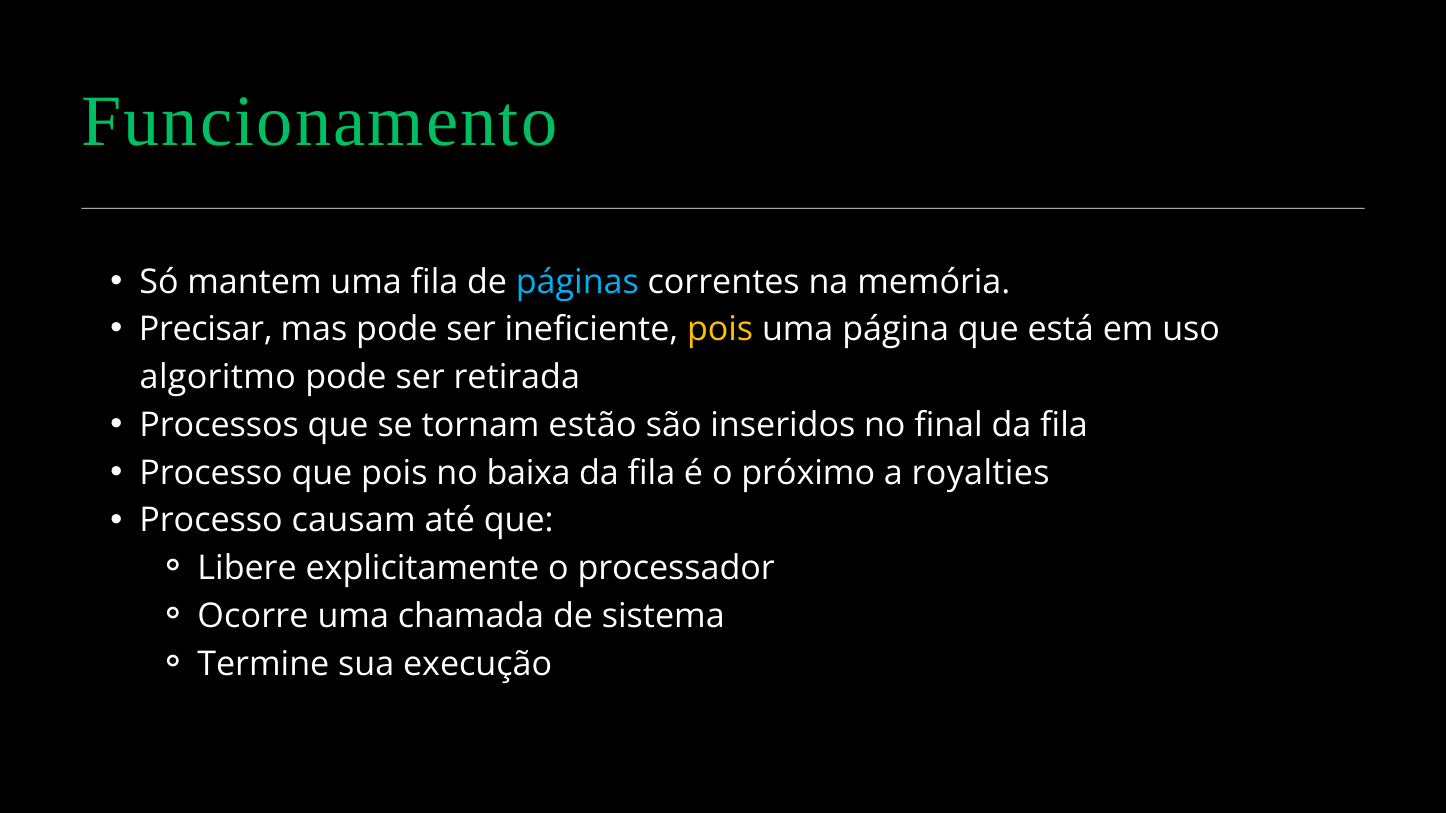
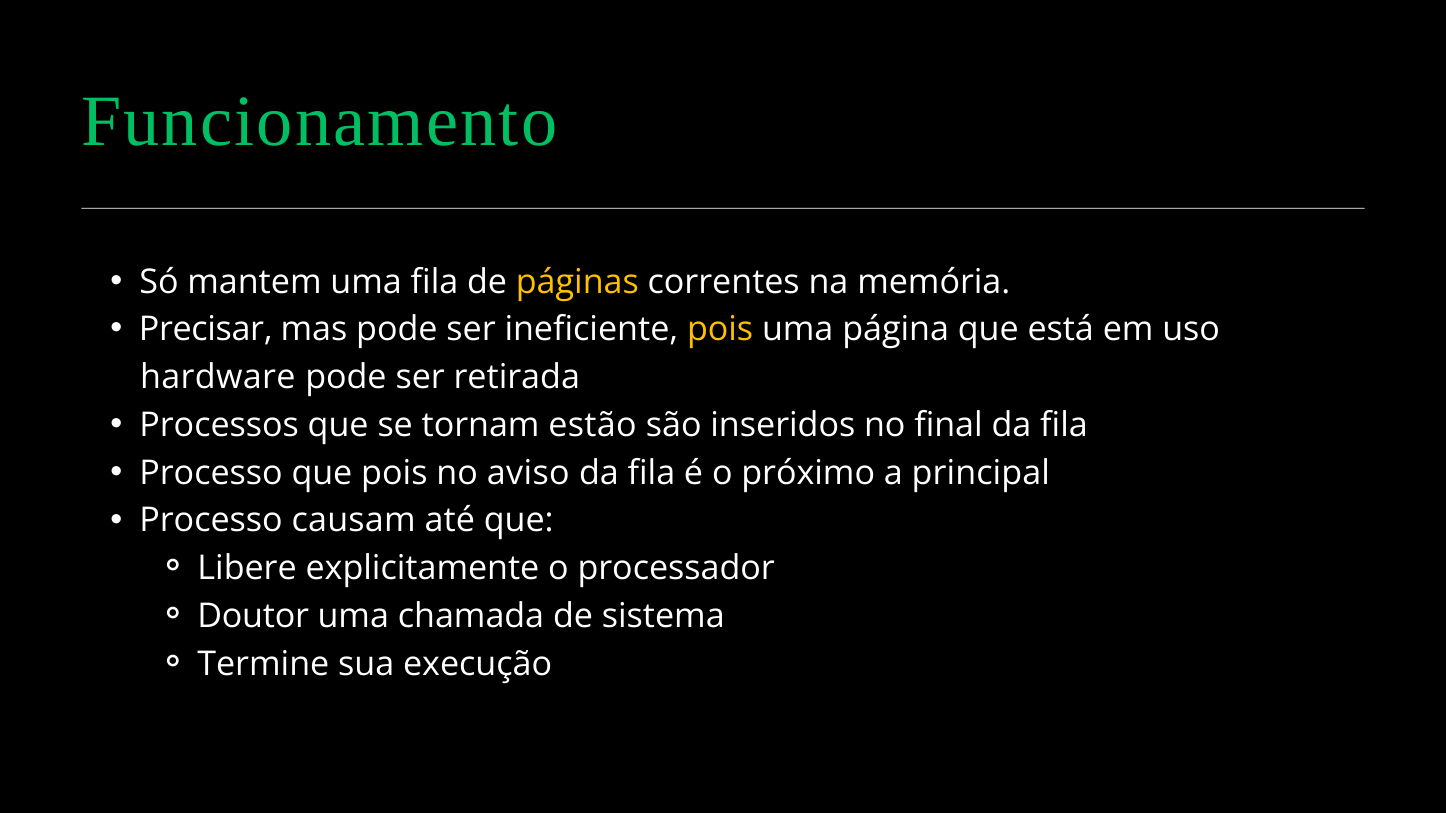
páginas colour: light blue -> yellow
algoritmo: algoritmo -> hardware
baixa: baixa -> aviso
royalties: royalties -> principal
Ocorre: Ocorre -> Doutor
